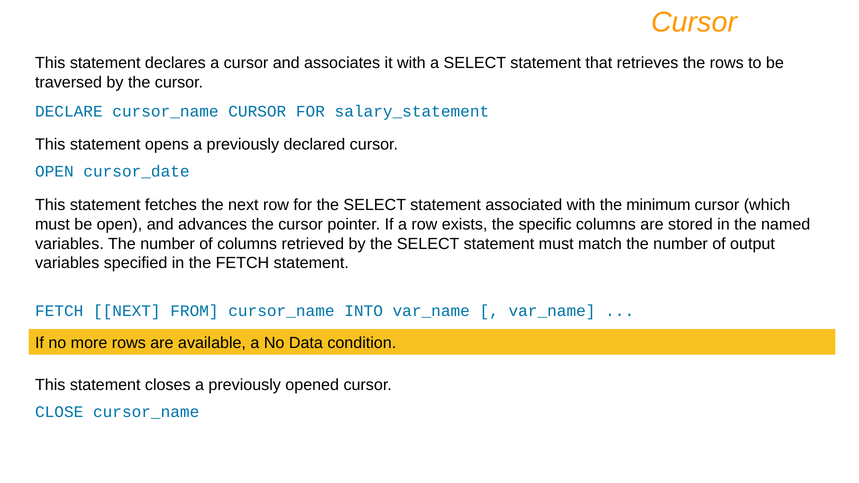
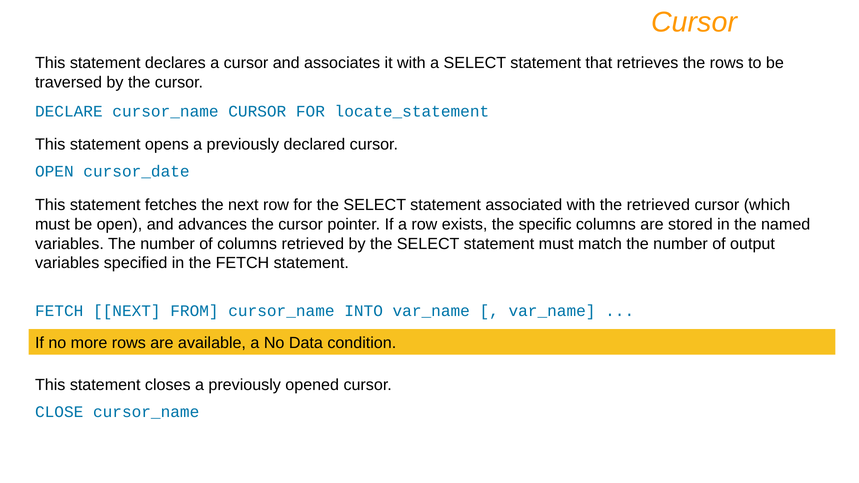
salary_statement: salary_statement -> locate_statement
the minimum: minimum -> retrieved
